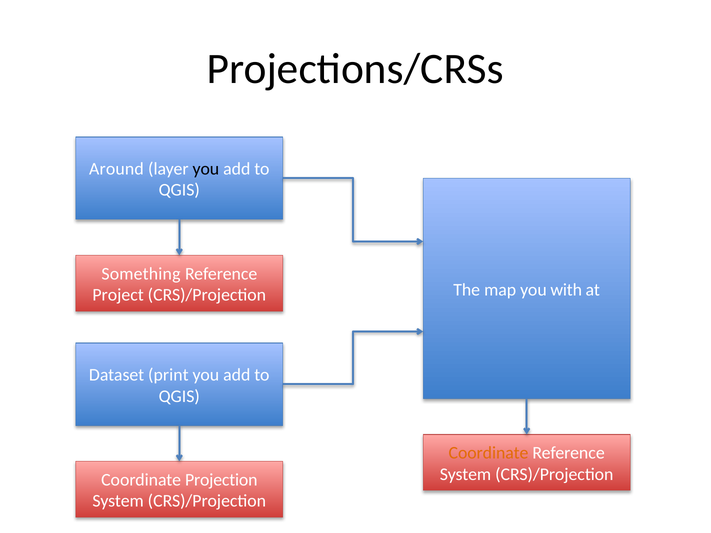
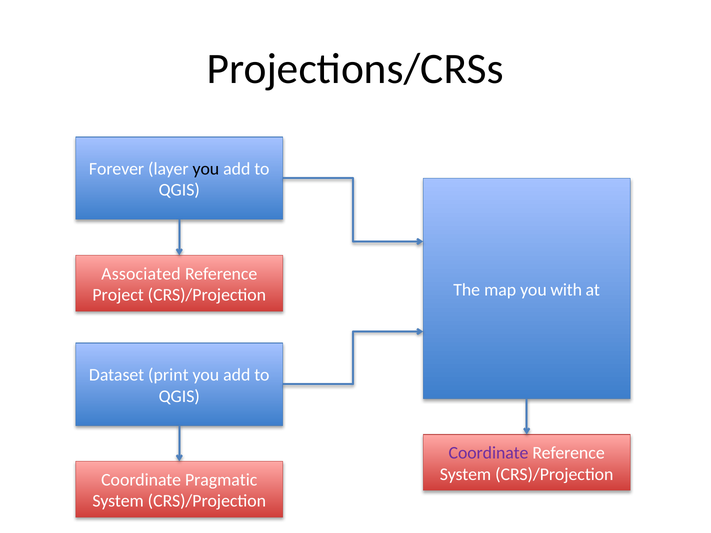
Around: Around -> Forever
Something: Something -> Associated
Coordinate at (489, 453) colour: orange -> purple
Projection: Projection -> Pragmatic
